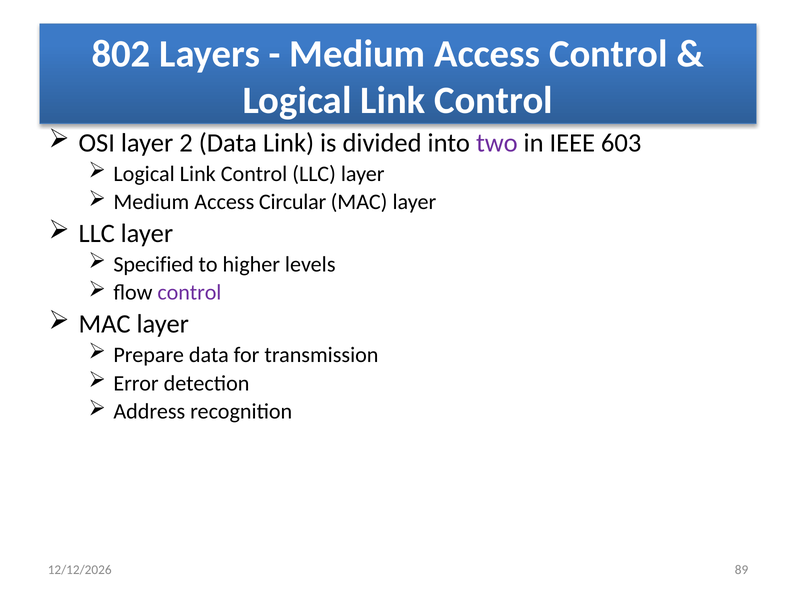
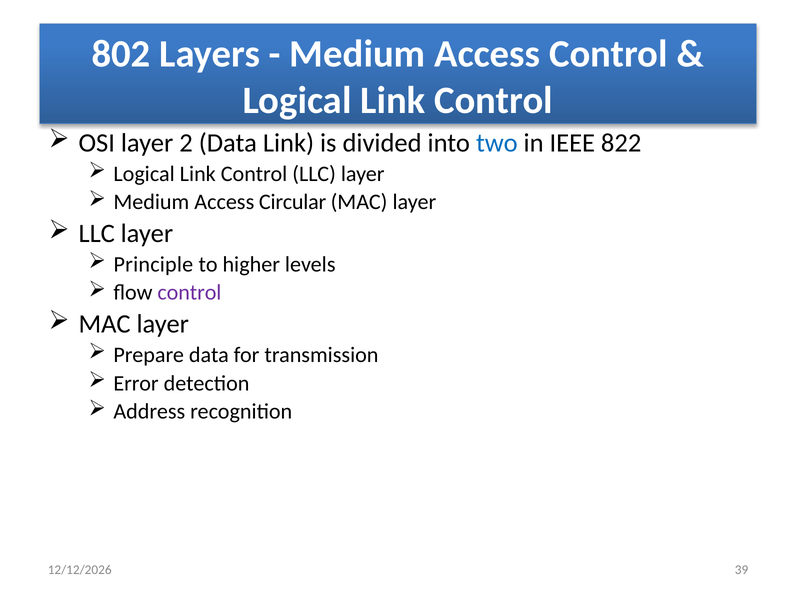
two colour: purple -> blue
603: 603 -> 822
Specified: Specified -> Principle
89: 89 -> 39
